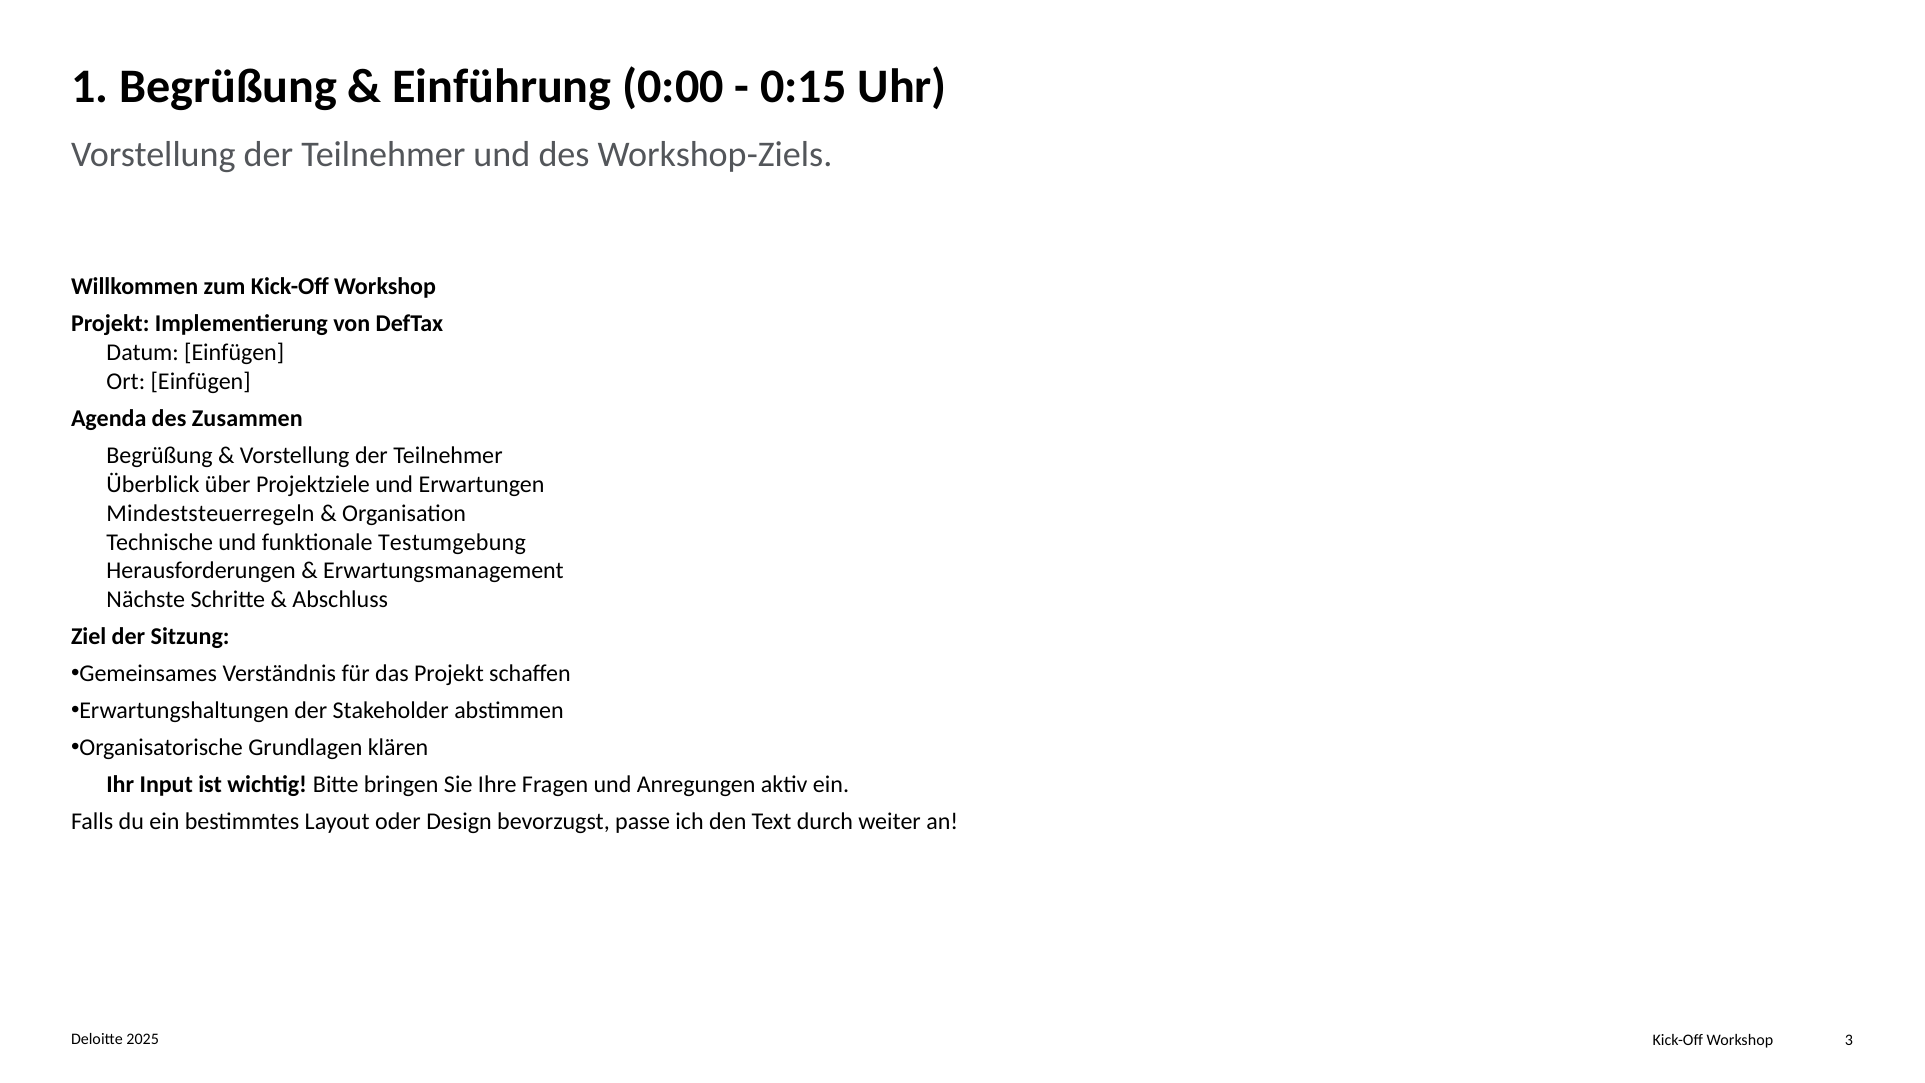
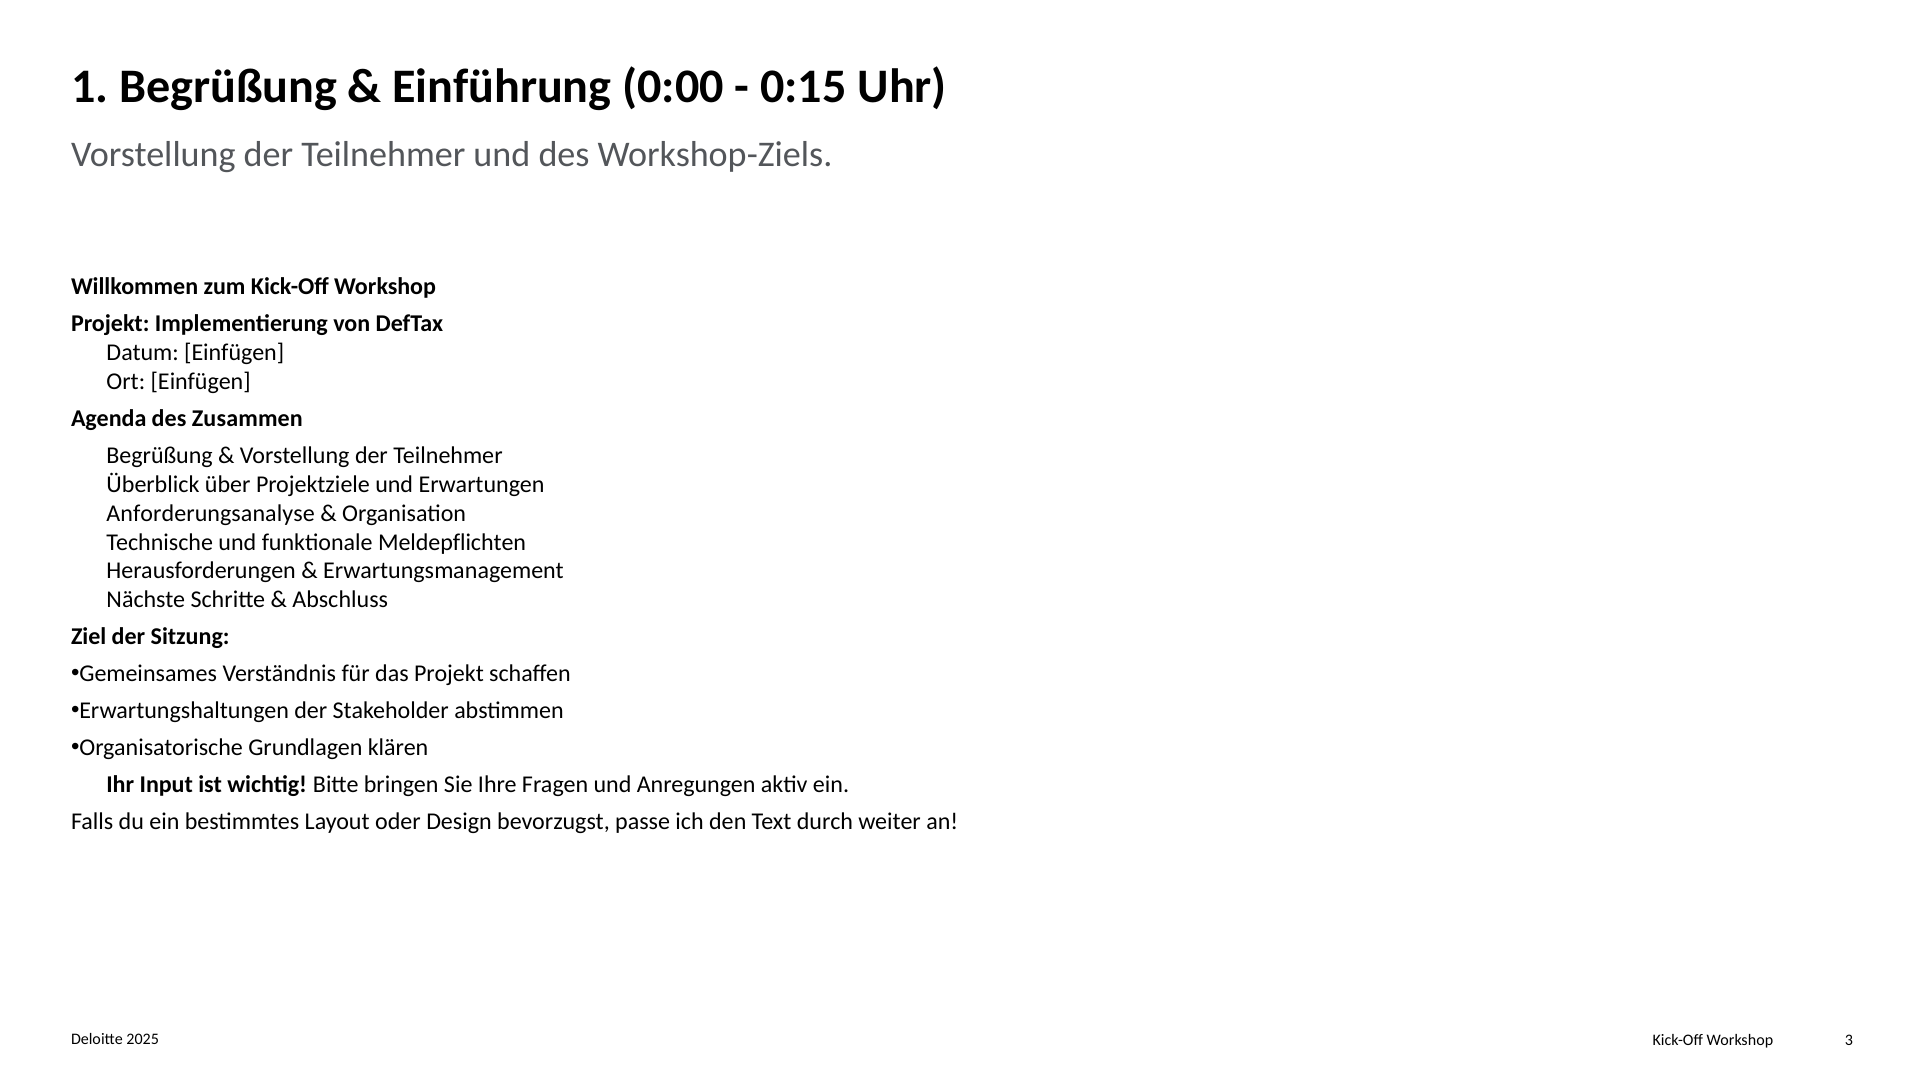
Mindeststeuerregeln: Mindeststeuerregeln -> Anforderungsanalyse
Testumgebung: Testumgebung -> Meldepflichten
